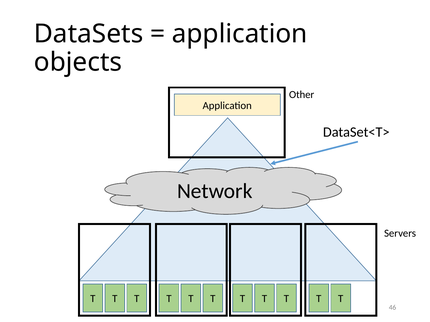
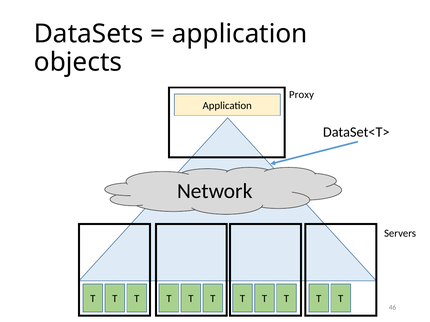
Other: Other -> Proxy
